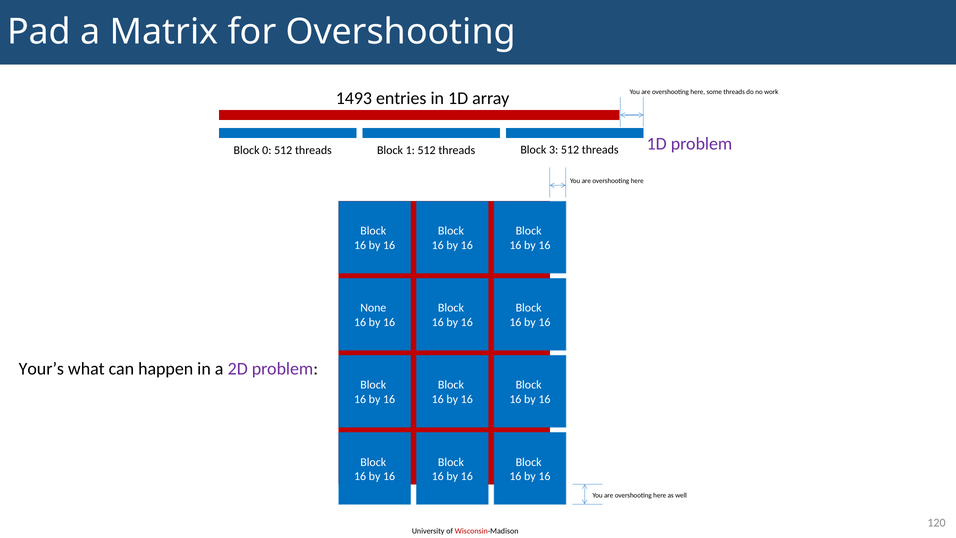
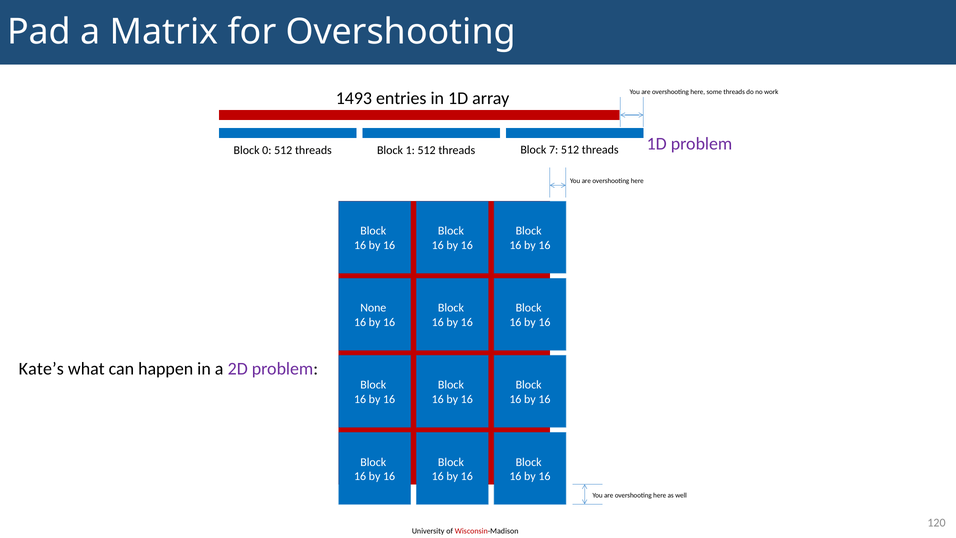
3: 3 -> 7
Your’s: Your’s -> Kate’s
